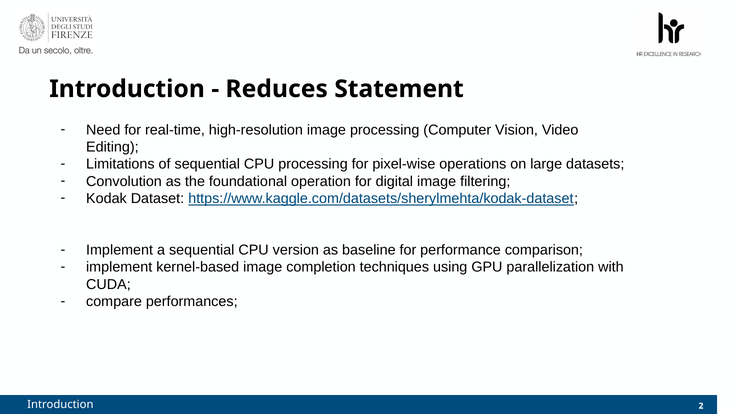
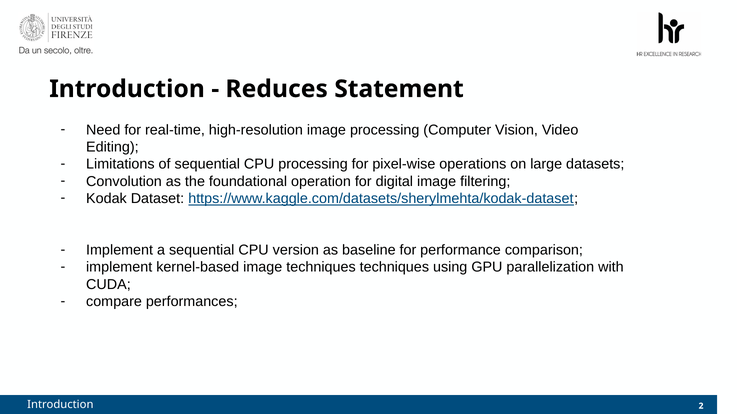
image completion: completion -> techniques
